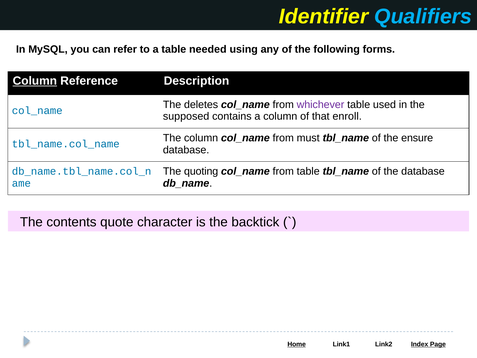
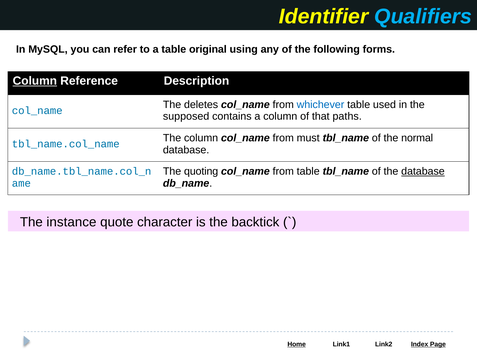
needed: needed -> original
whichever colour: purple -> blue
enroll: enroll -> paths
ensure: ensure -> normal
database at (423, 171) underline: none -> present
contents: contents -> instance
